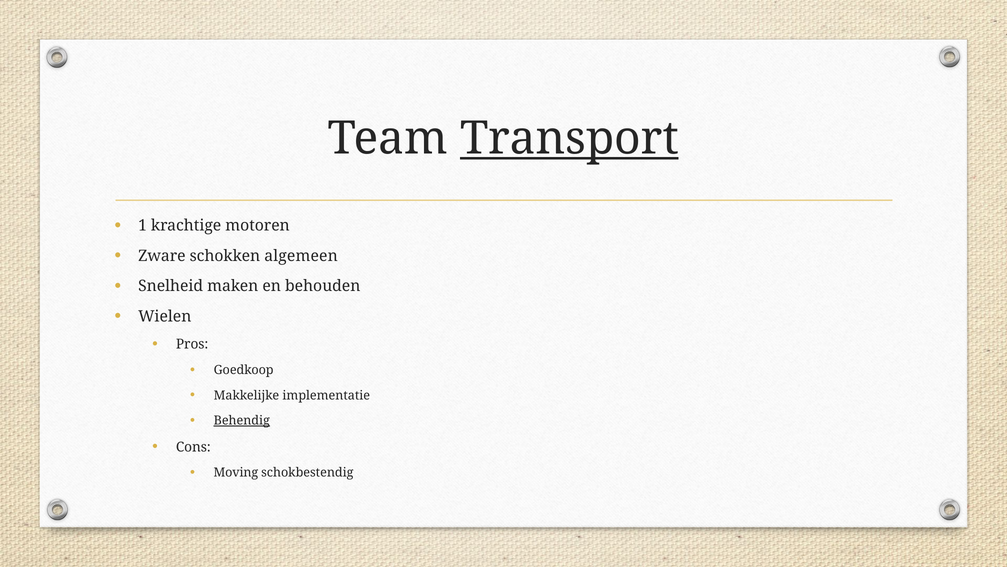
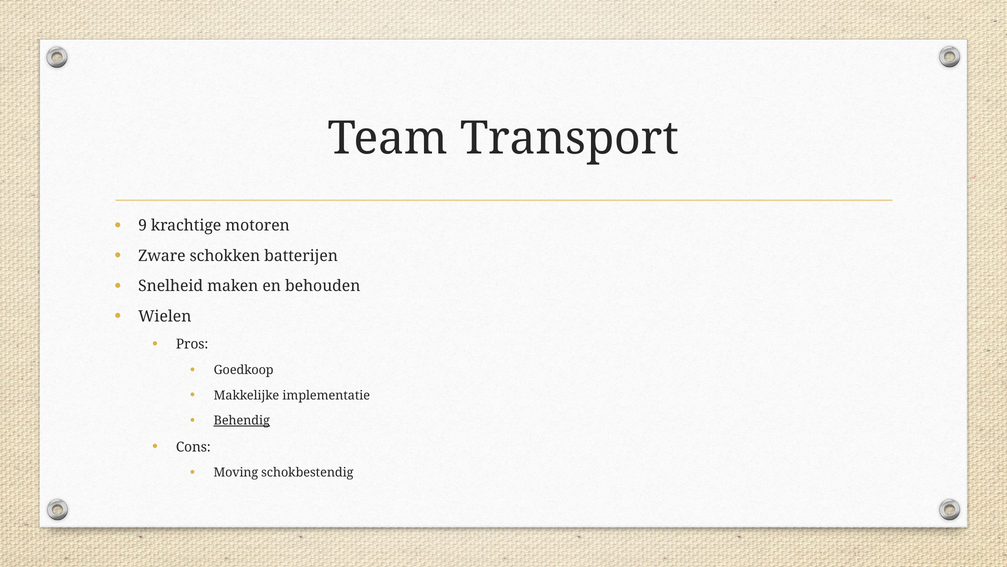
Transport underline: present -> none
1: 1 -> 9
algemeen: algemeen -> batterijen
